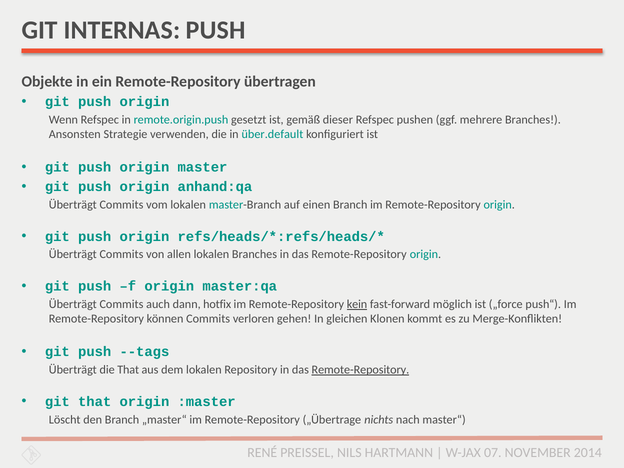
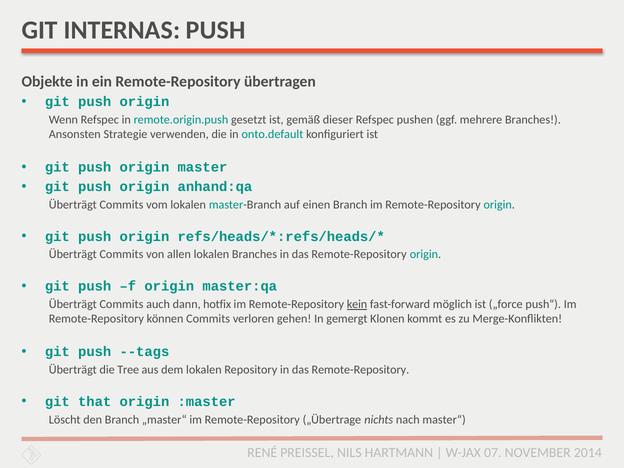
über.default: über.default -> onto.default
gleichen: gleichen -> gemergt
die That: That -> Tree
Remote-Repository at (360, 370) underline: present -> none
